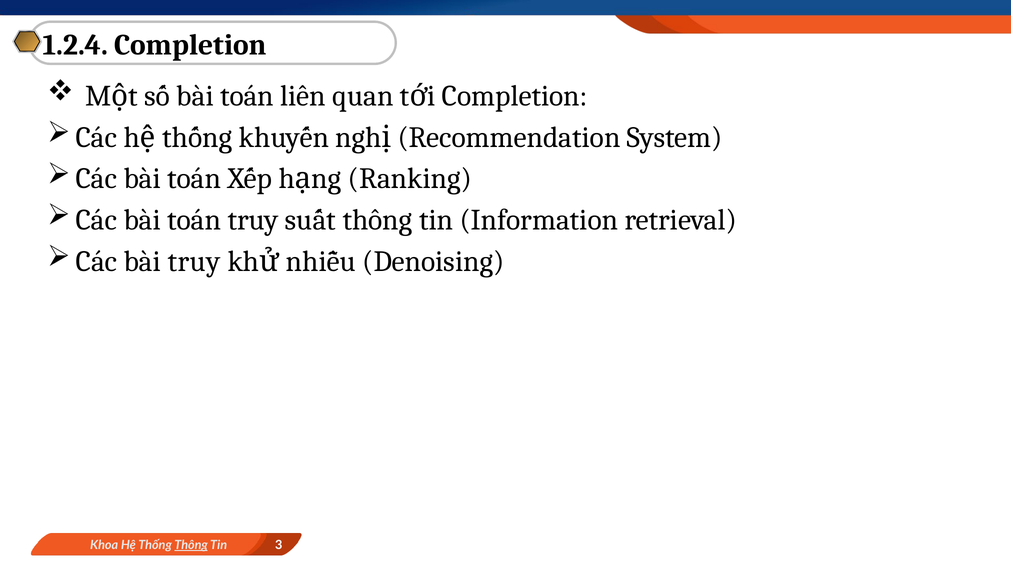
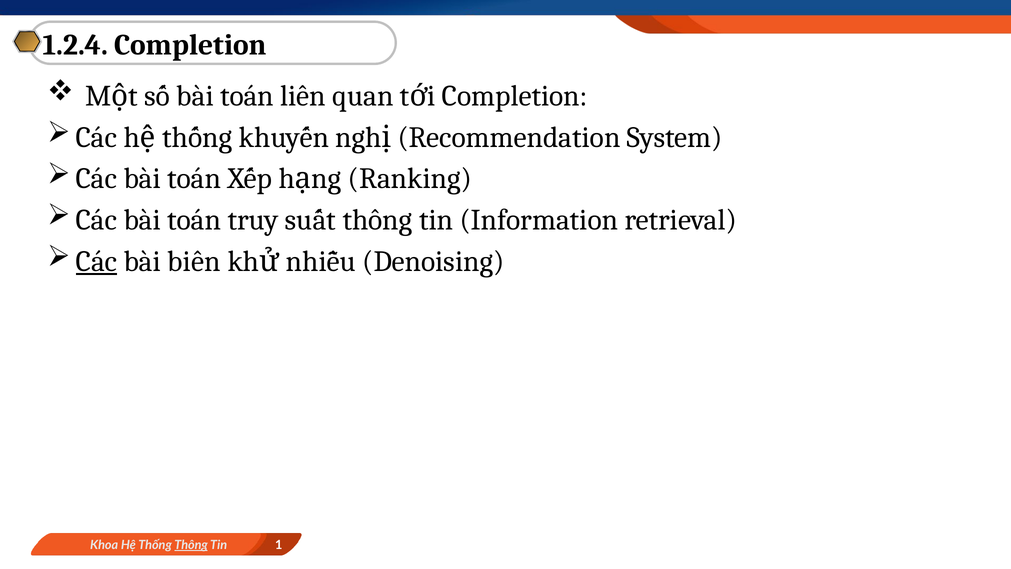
Các at (97, 261) underline: none -> present
bài truy: truy -> biên
3: 3 -> 1
